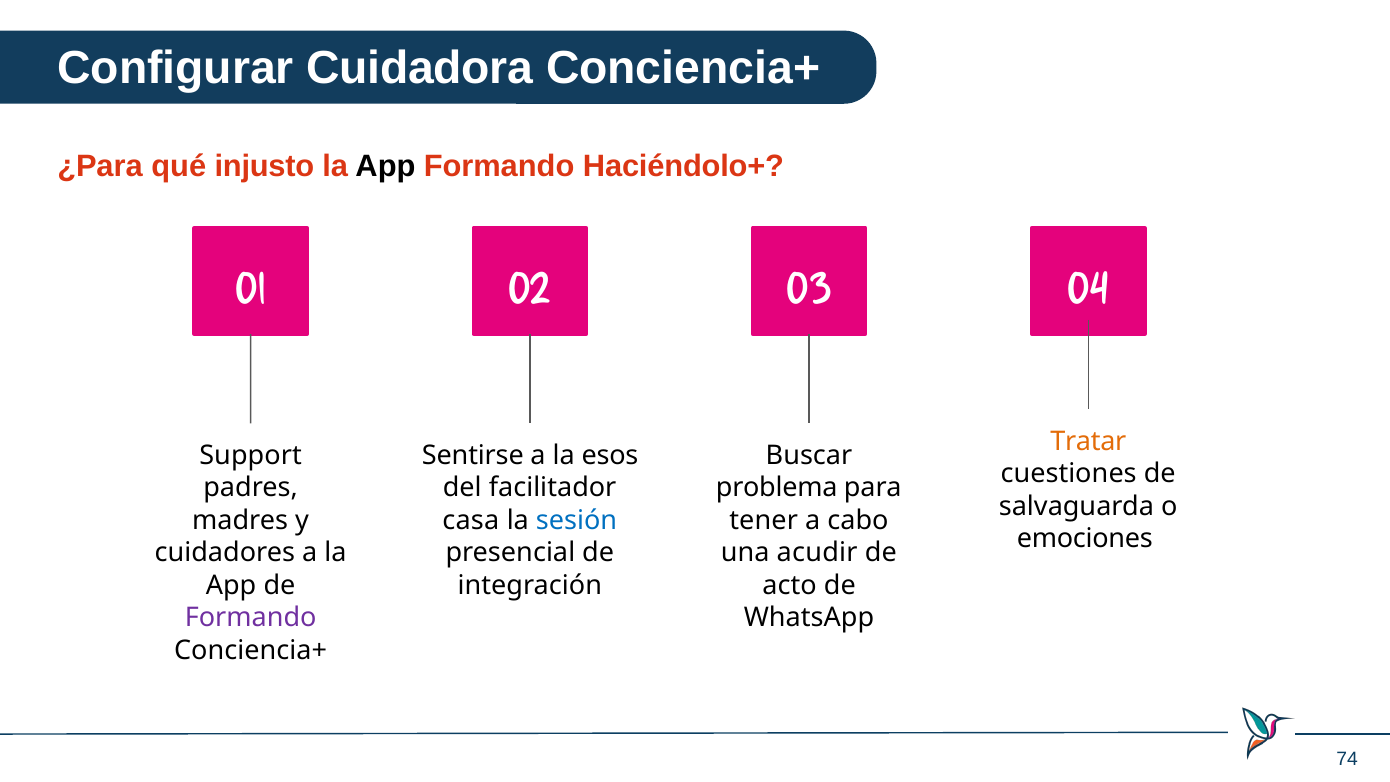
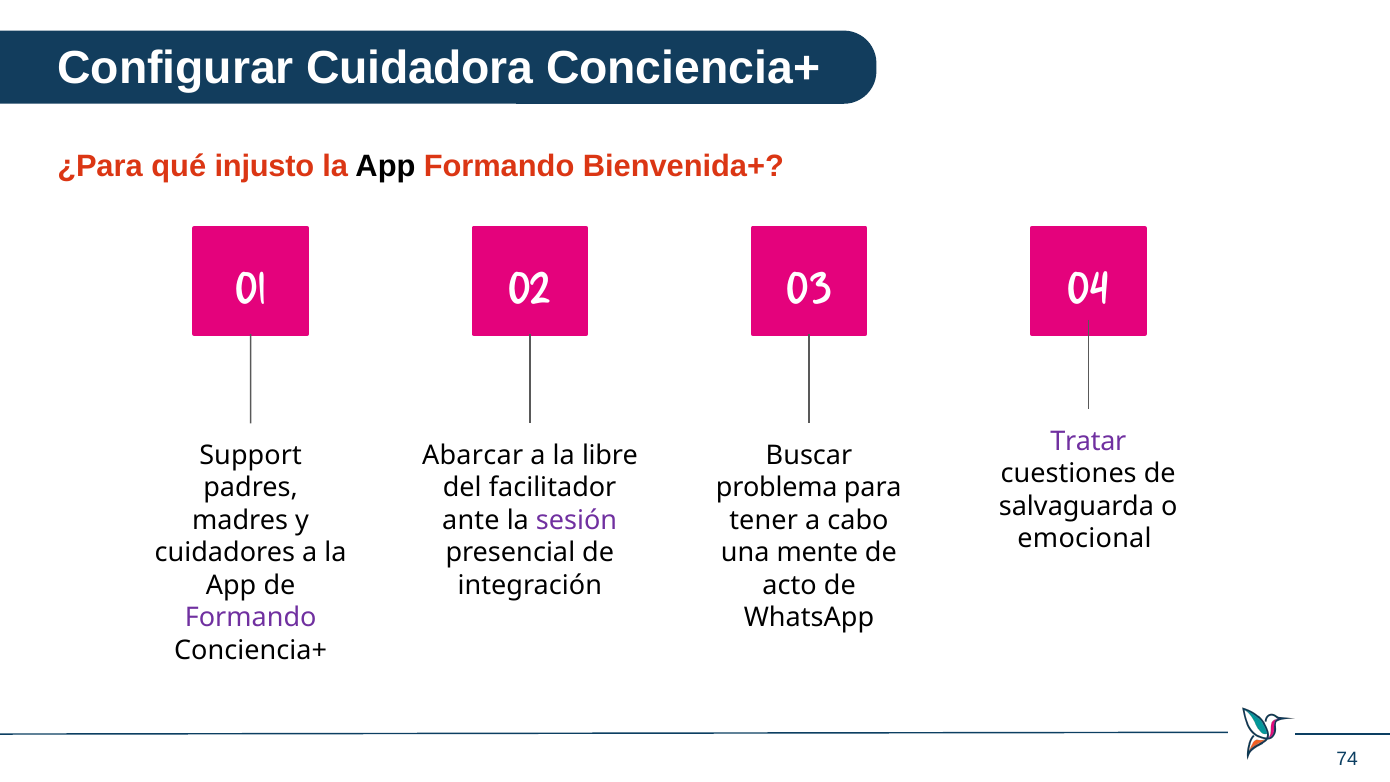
Haciéndolo+: Haciéndolo+ -> Bienvenida+
Tratar colour: orange -> purple
Sentirse: Sentirse -> Abarcar
esos: esos -> libre
casa: casa -> ante
sesión colour: blue -> purple
emociones: emociones -> emocional
acudir: acudir -> mente
